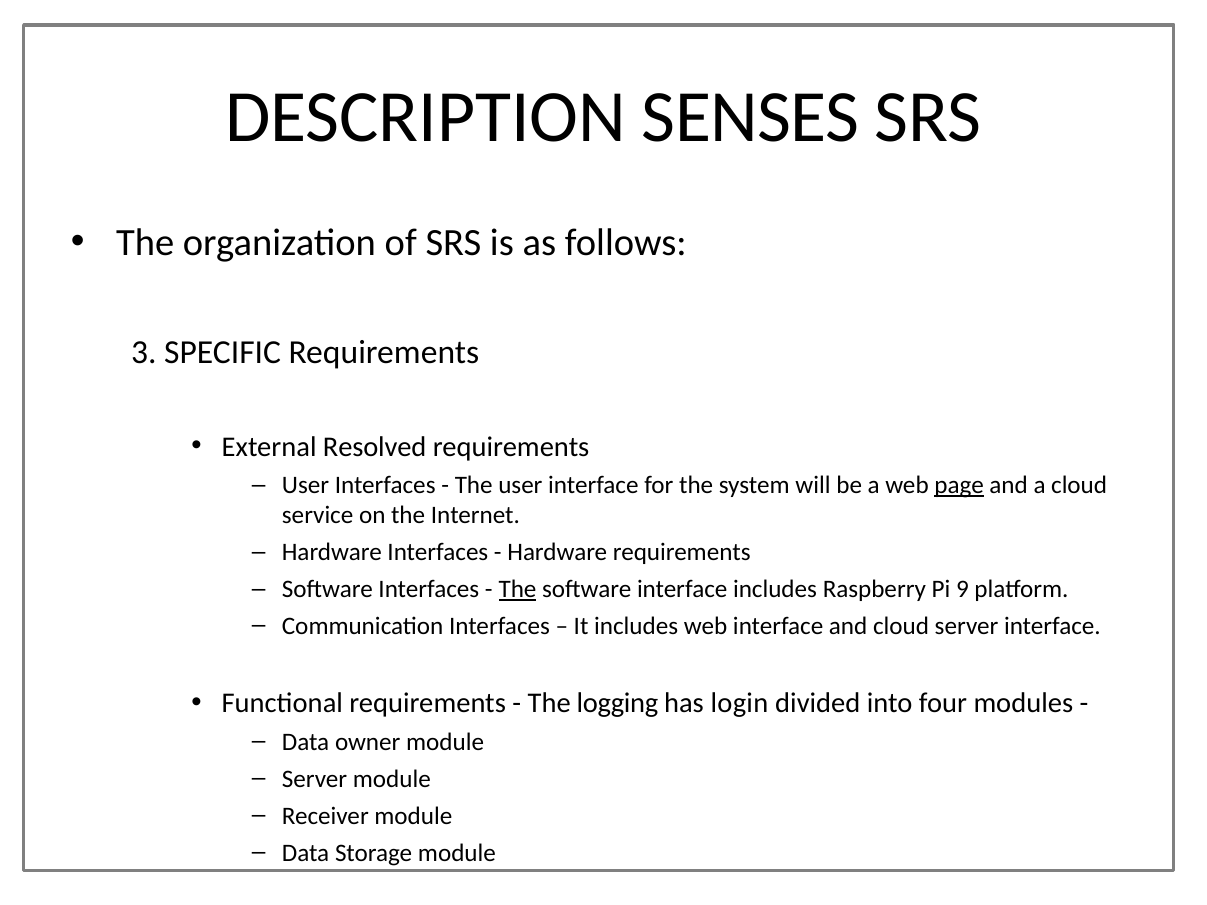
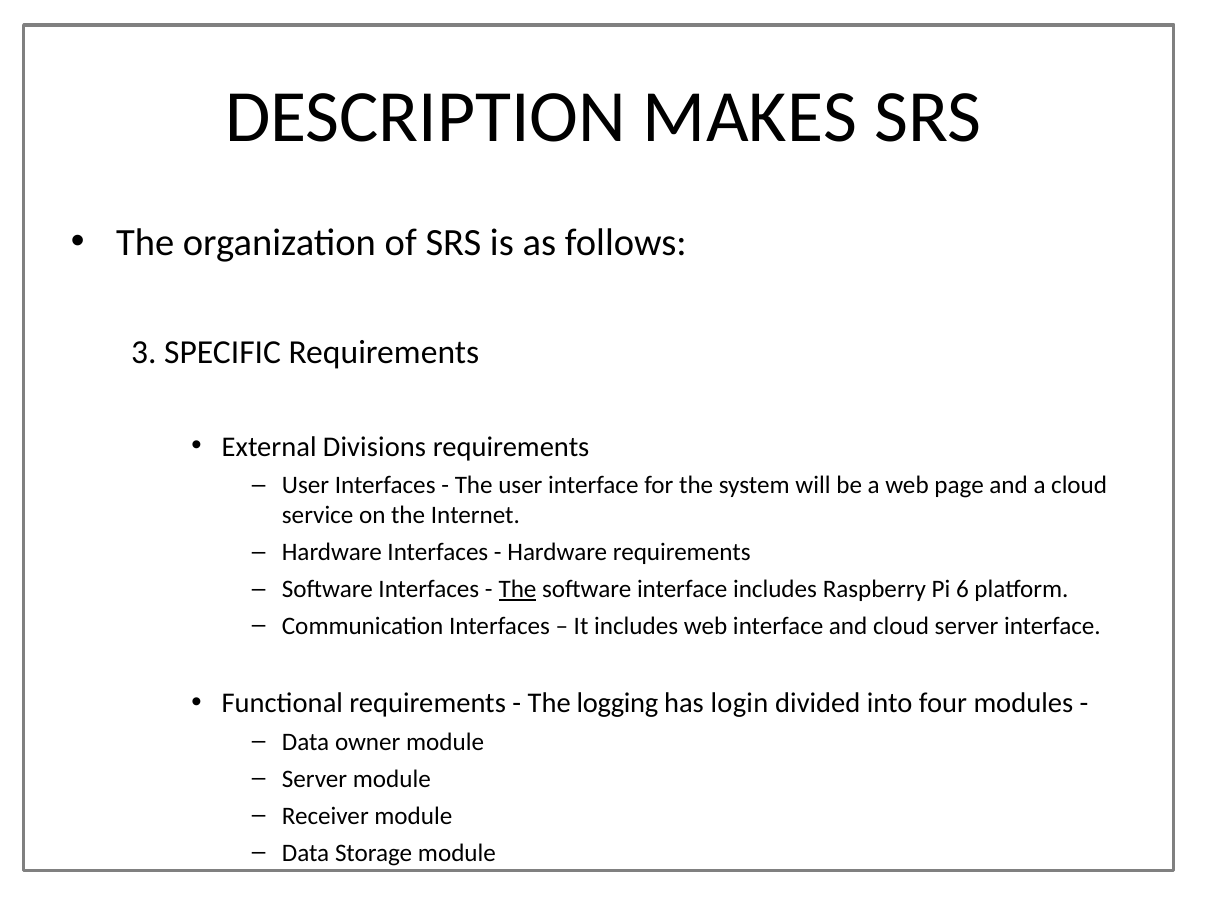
SENSES: SENSES -> MAKES
Resolved: Resolved -> Divisions
page underline: present -> none
9: 9 -> 6
